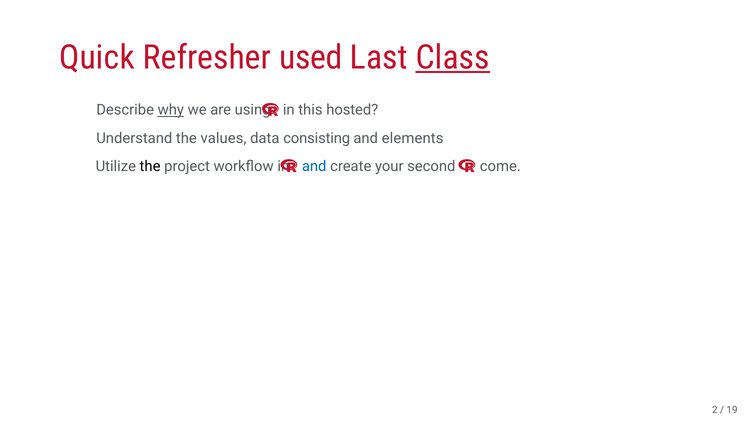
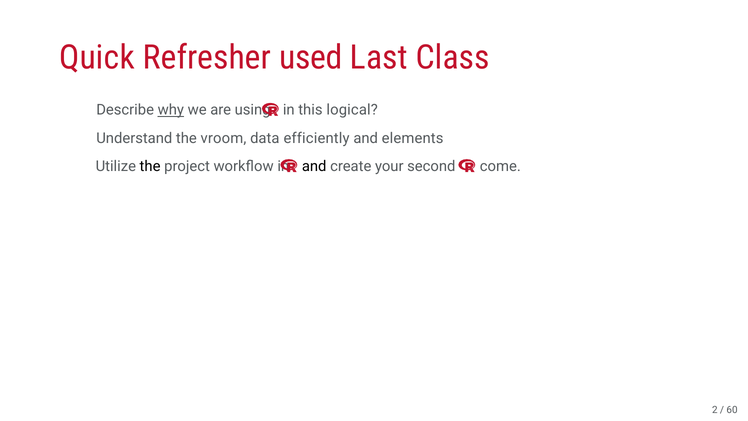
Class underline: present -> none
hosted: hosted -> logical
values: values -> vroom
consisting: consisting -> efficiently
and at (314, 166) colour: blue -> black
19: 19 -> 60
